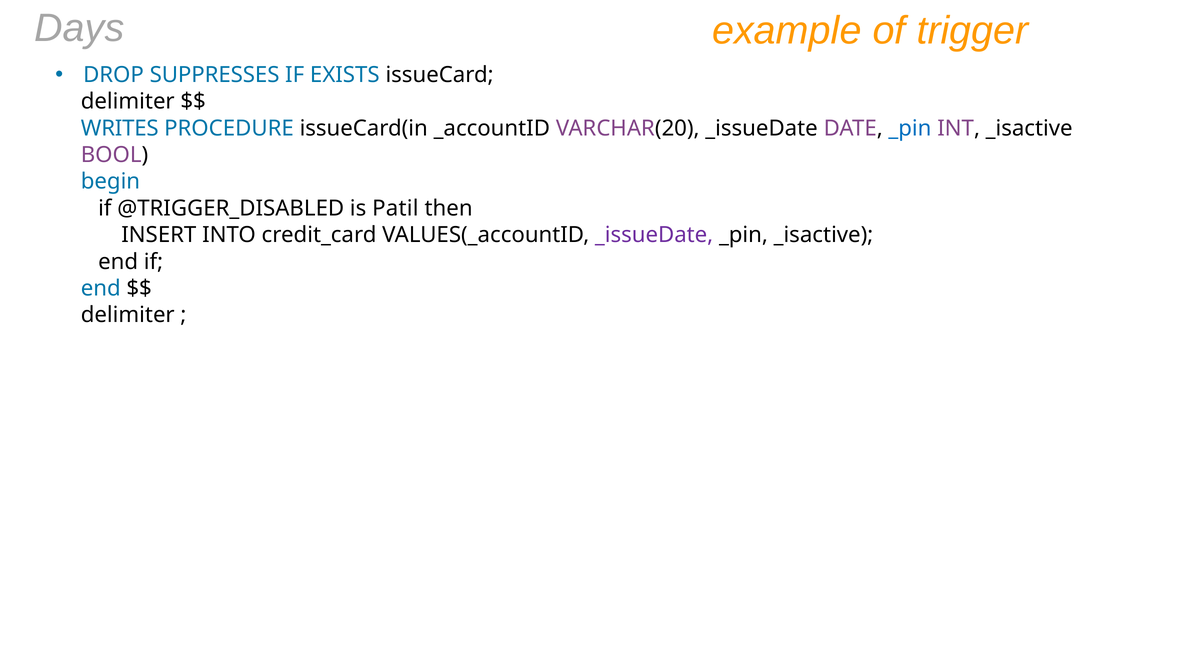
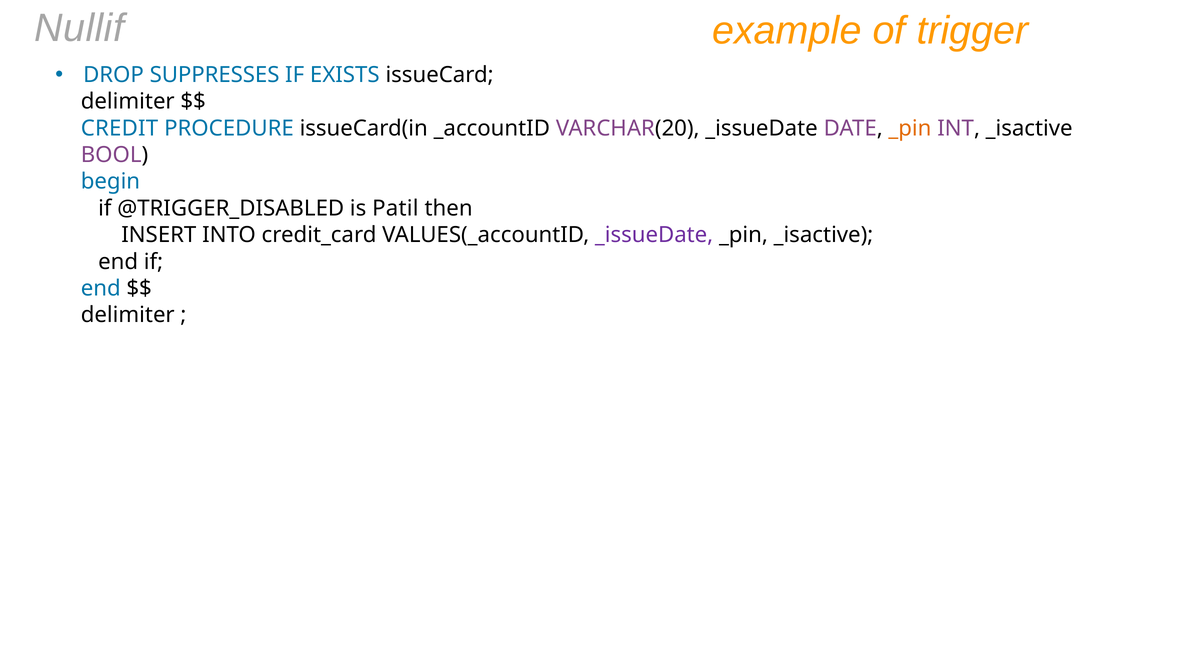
Days: Days -> Nullif
WRITES: WRITES -> CREDIT
_pin at (910, 128) colour: blue -> orange
